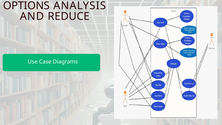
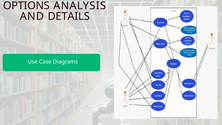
REDUCE: REDUCE -> DETAILS
